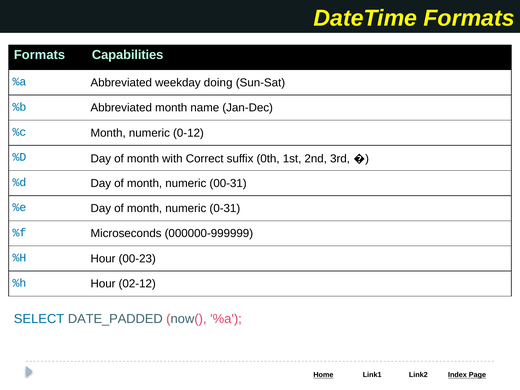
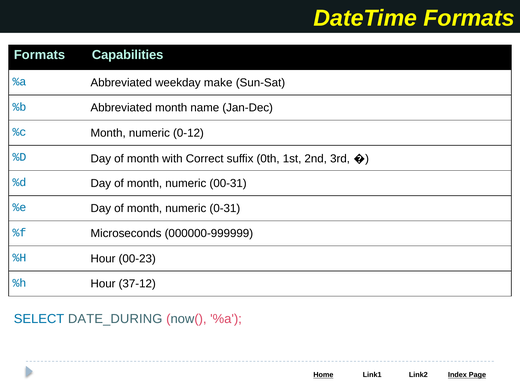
doing: doing -> make
02-12: 02-12 -> 37-12
DATE_PADDED: DATE_PADDED -> DATE_DURING
